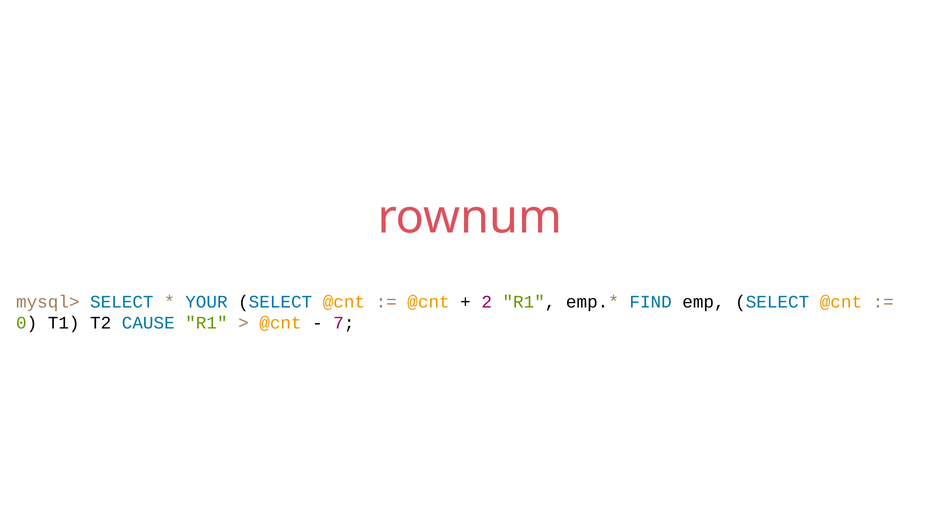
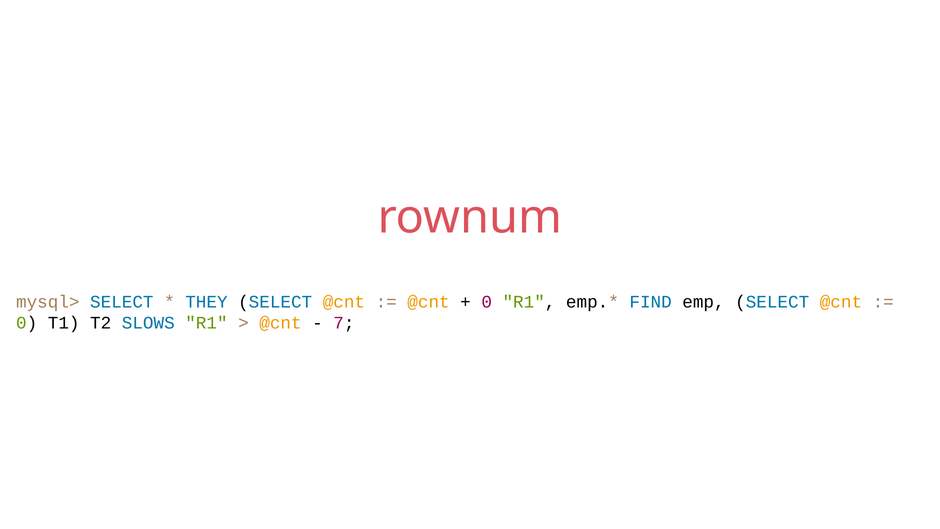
YOUR: YOUR -> THEY
2 at (487, 302): 2 -> 0
CAUSE: CAUSE -> SLOWS
